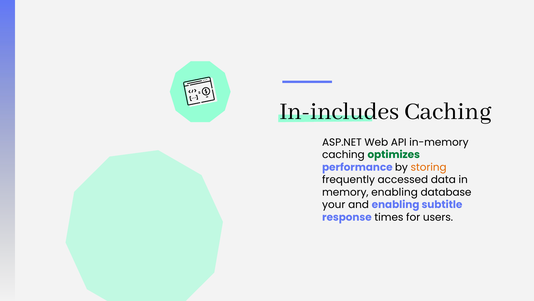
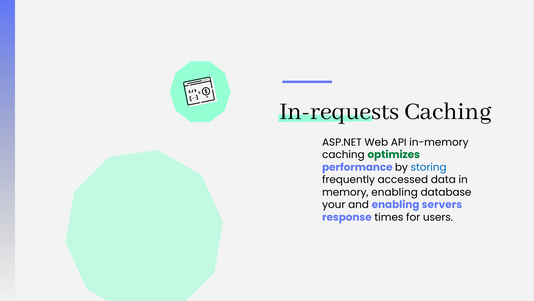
In-includes: In-includes -> In-requests
storing colour: orange -> blue
subtitle: subtitle -> servers
